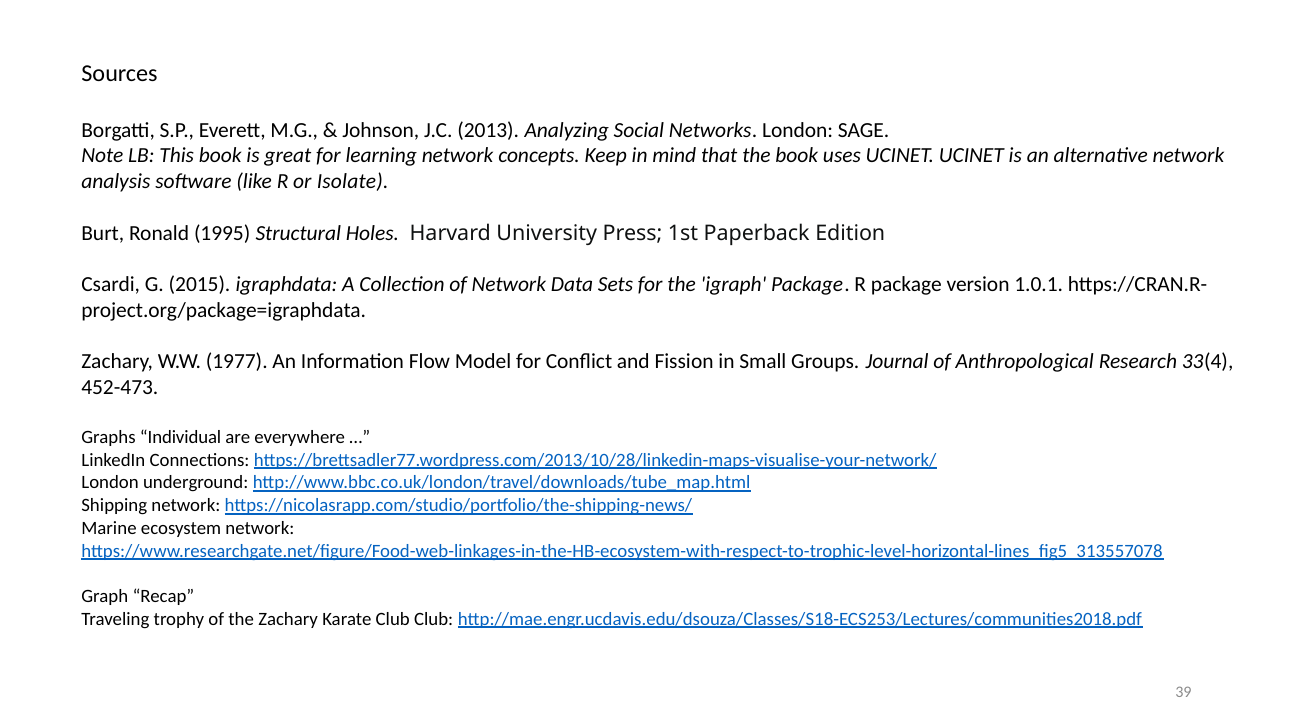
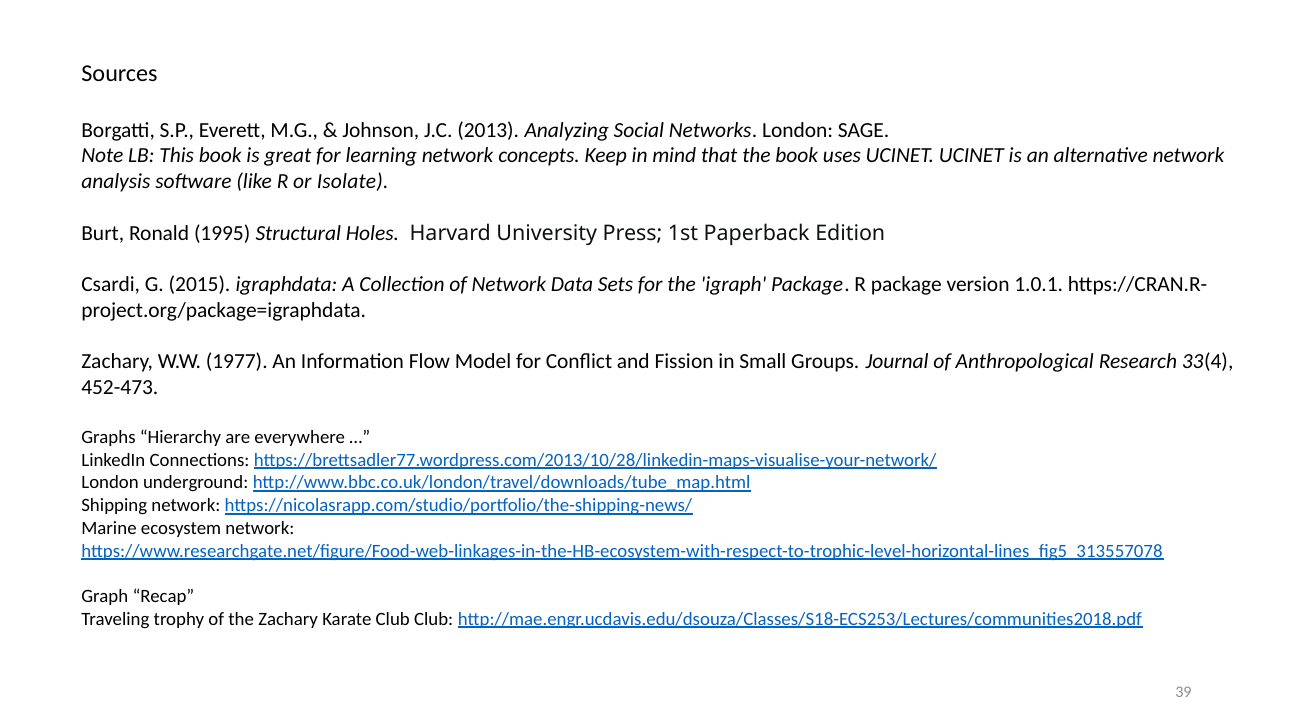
Individual: Individual -> Hierarchy
